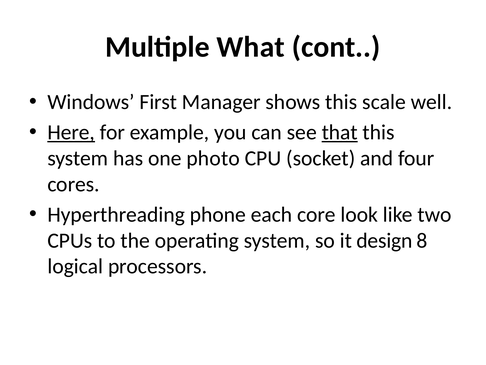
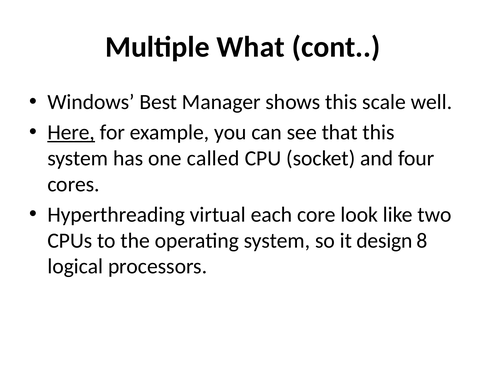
First: First -> Best
that underline: present -> none
photo: photo -> called
phone: phone -> virtual
